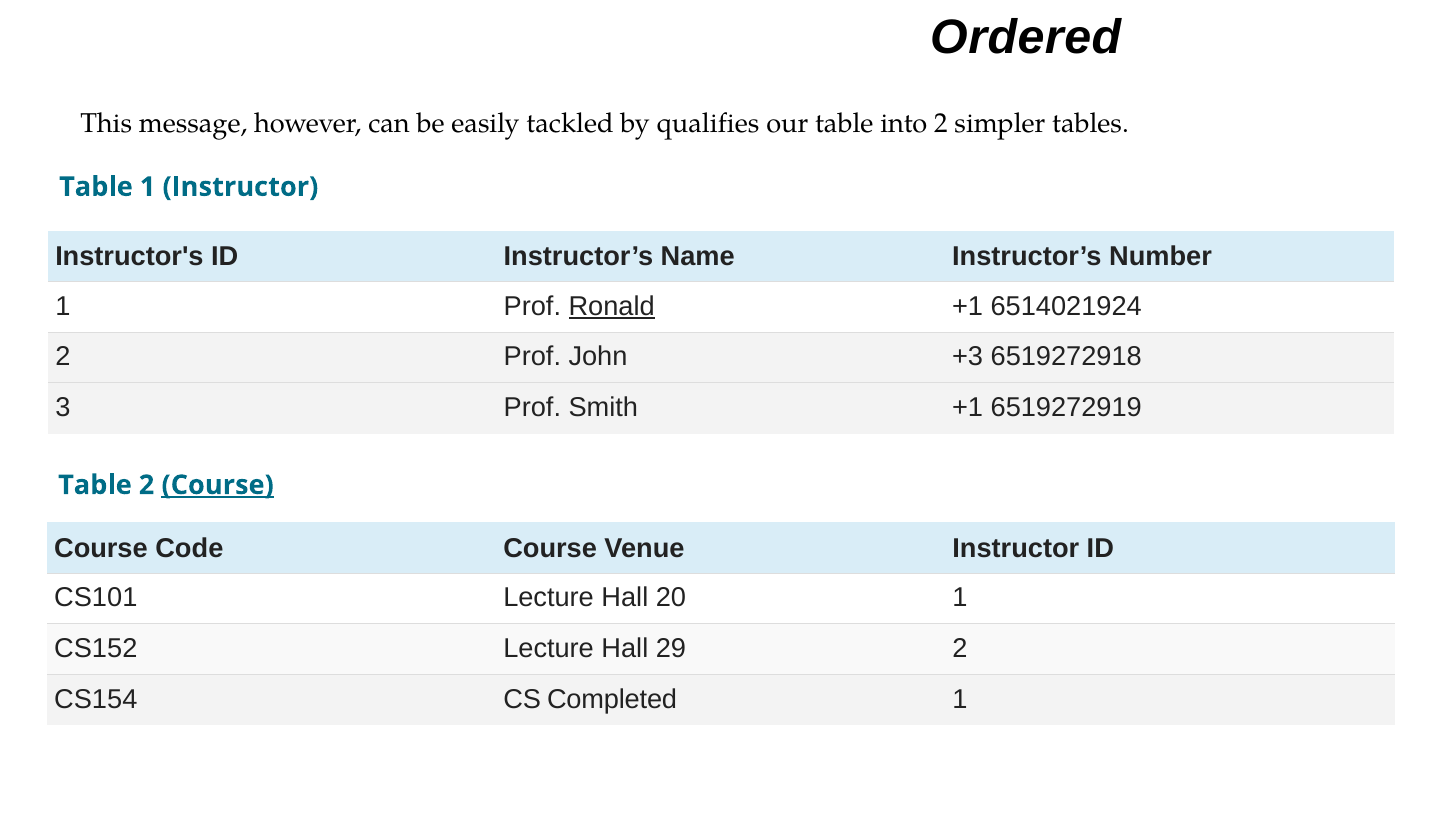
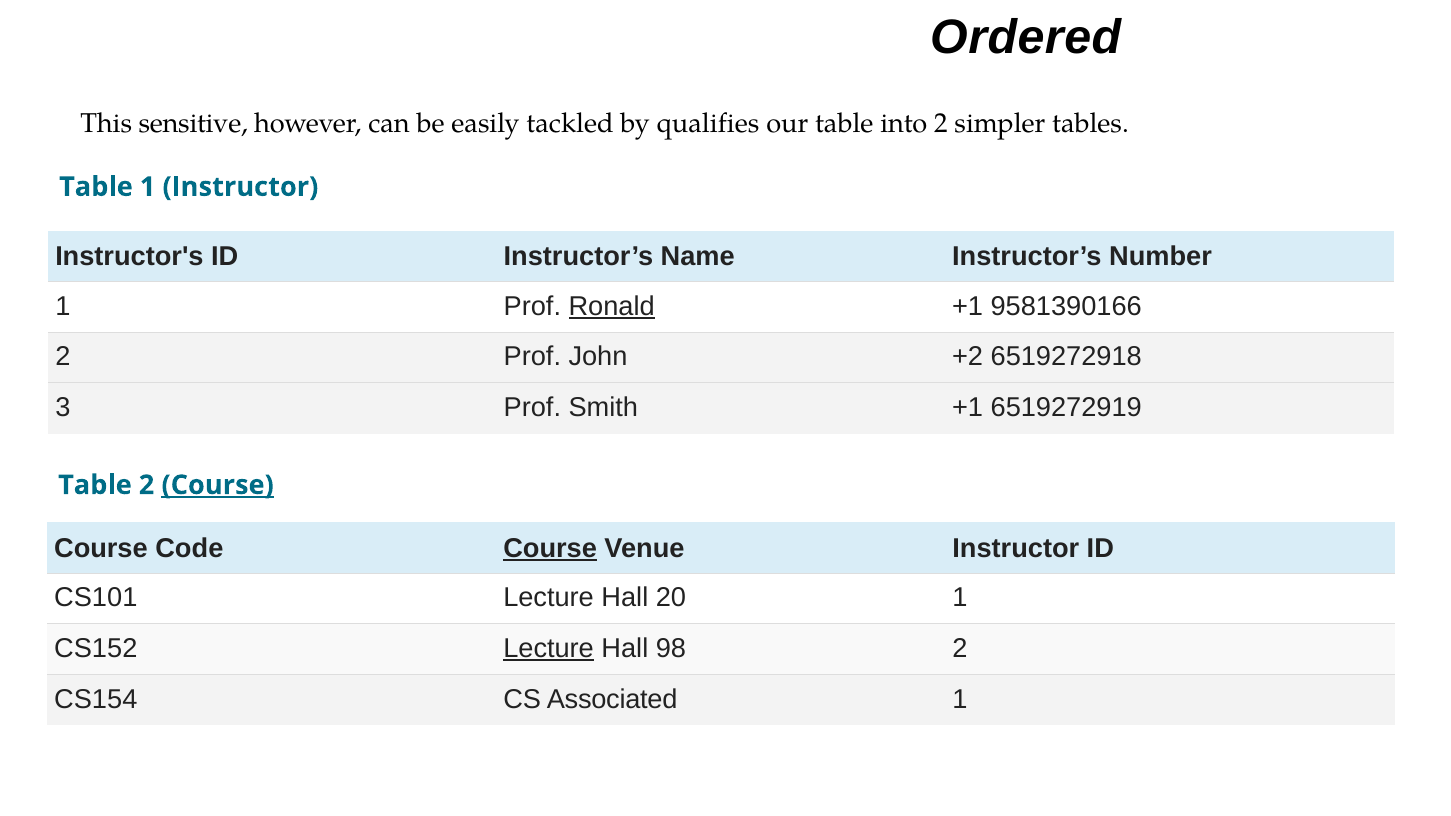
message: message -> sensitive
6514021924: 6514021924 -> 9581390166
+3: +3 -> +2
Course at (550, 548) underline: none -> present
Lecture at (549, 649) underline: none -> present
29: 29 -> 98
Completed: Completed -> Associated
